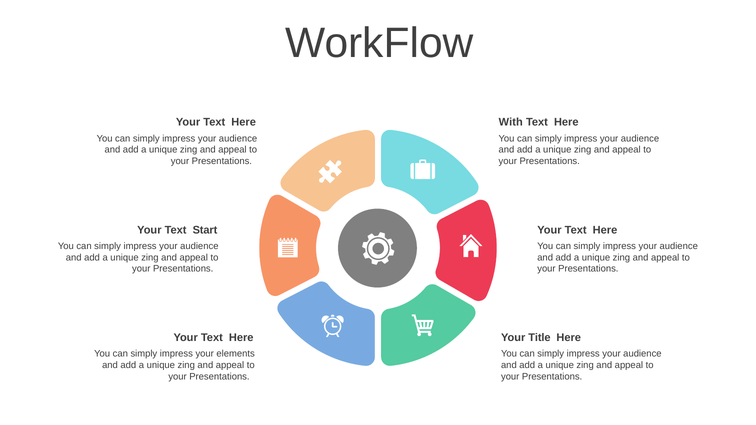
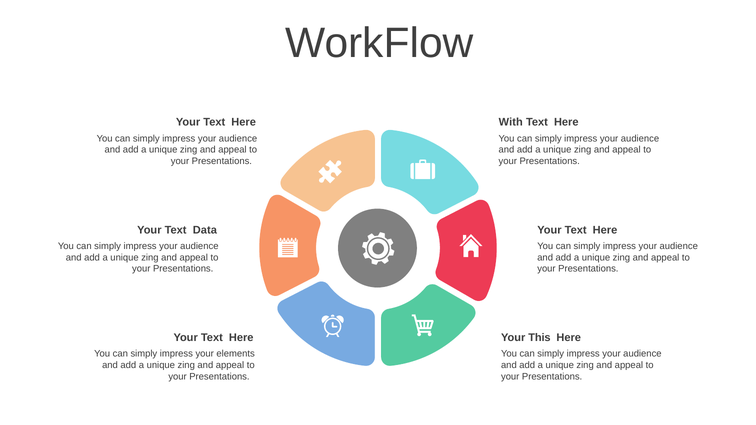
Start: Start -> Data
Title: Title -> This
